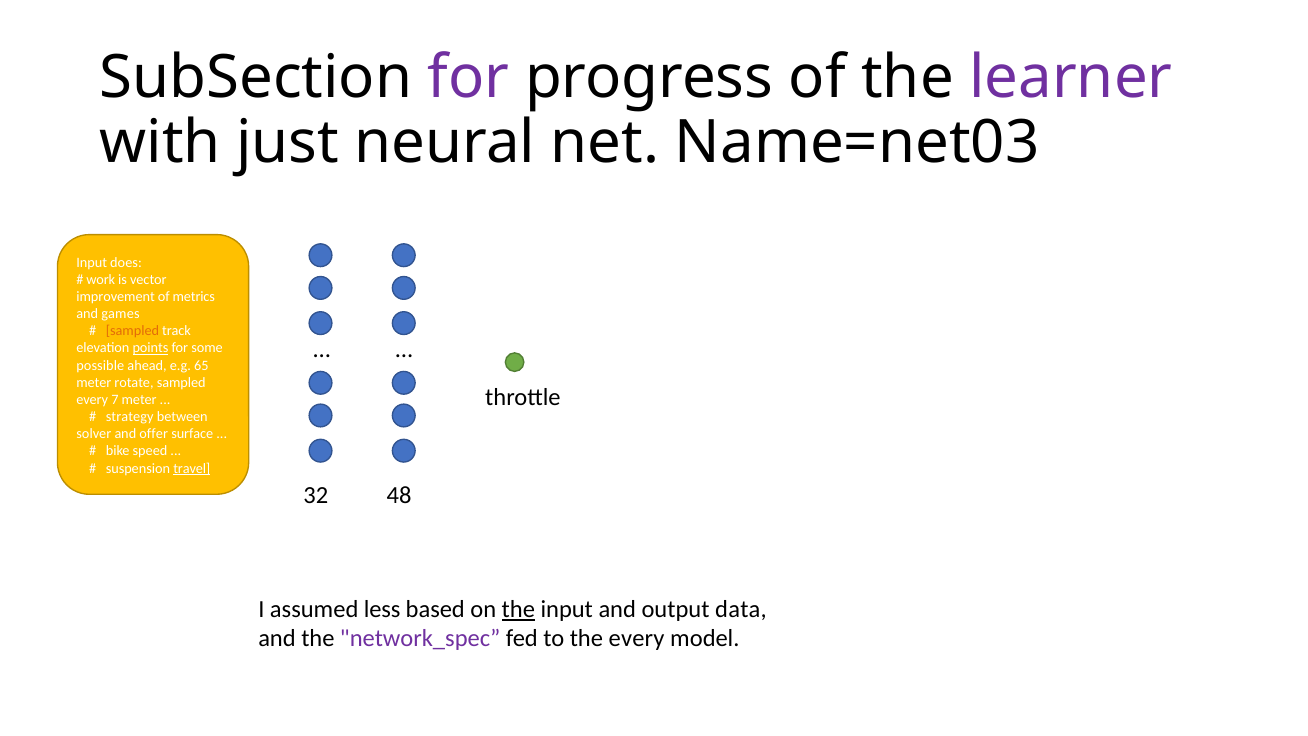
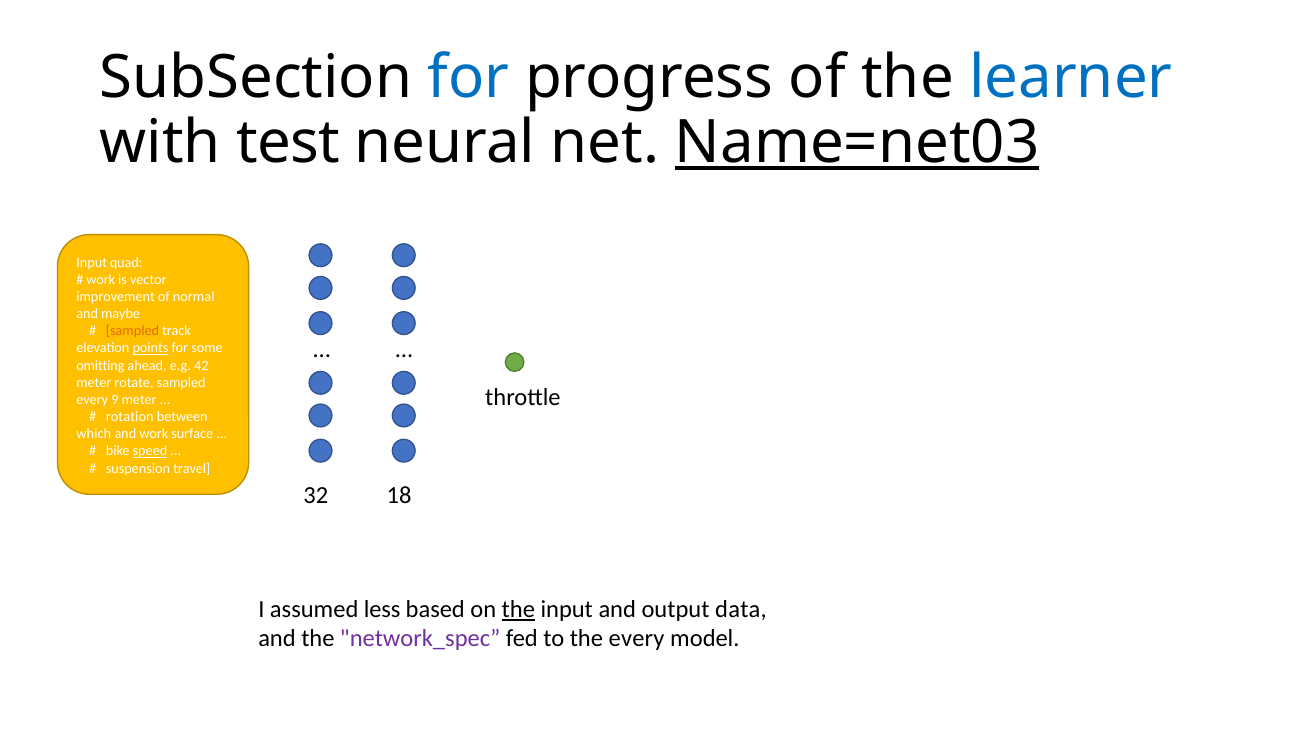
for at (469, 78) colour: purple -> blue
learner colour: purple -> blue
just: just -> test
Name=net03 underline: none -> present
does: does -> quad
metrics: metrics -> normal
games: games -> maybe
possible: possible -> omitting
65: 65 -> 42
7: 7 -> 9
strategy: strategy -> rotation
solver: solver -> which
and offer: offer -> work
speed underline: none -> present
travel underline: present -> none
48: 48 -> 18
